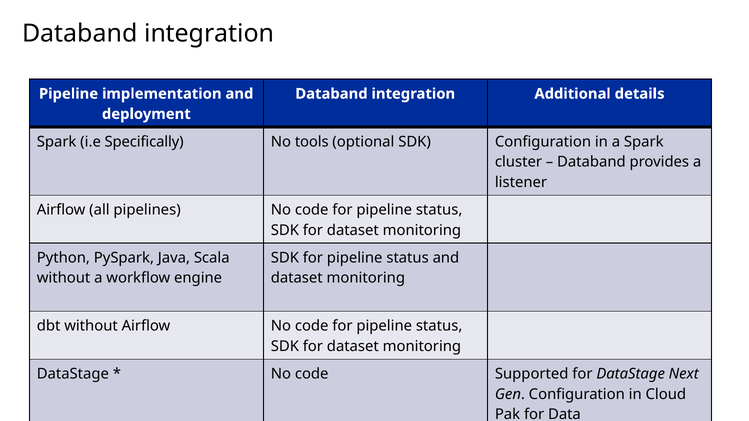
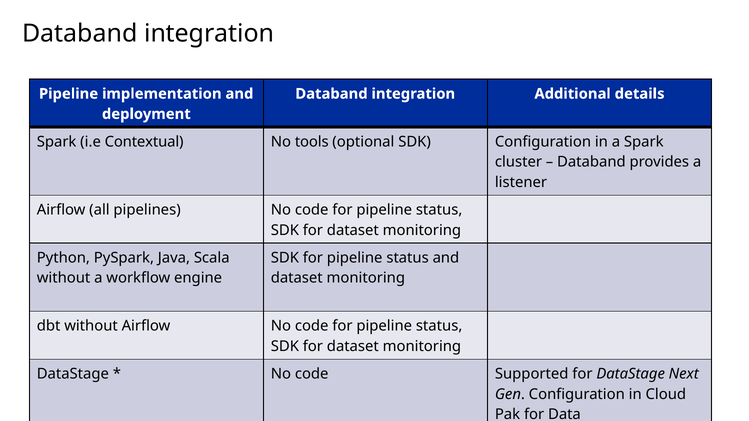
Specifically: Specifically -> Contextual
